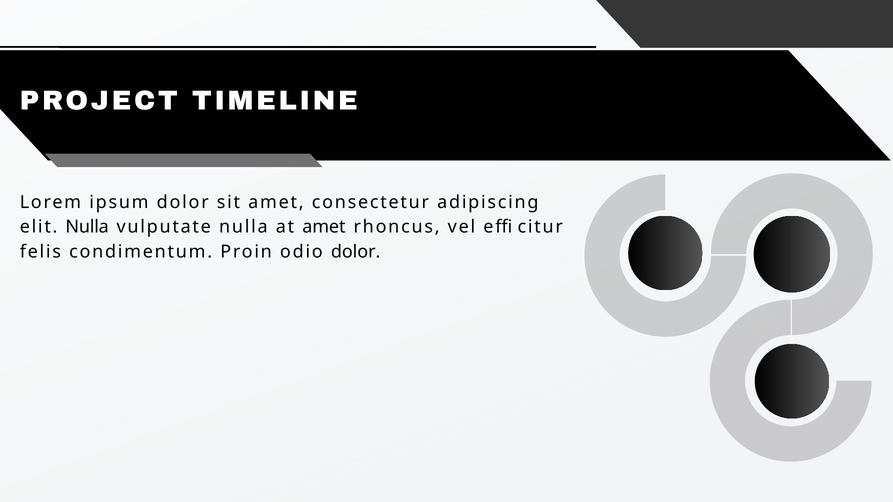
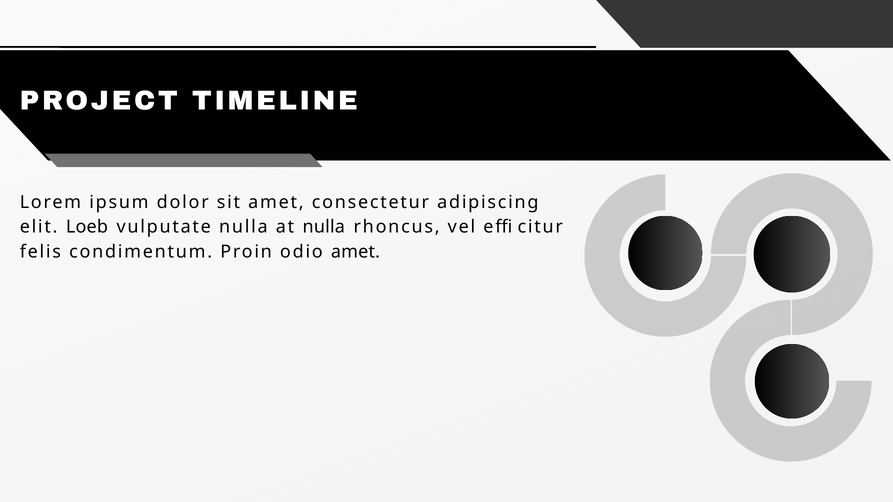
elit Nulla: Nulla -> Loeb
at amet: amet -> nulla
odio dolor: dolor -> amet
